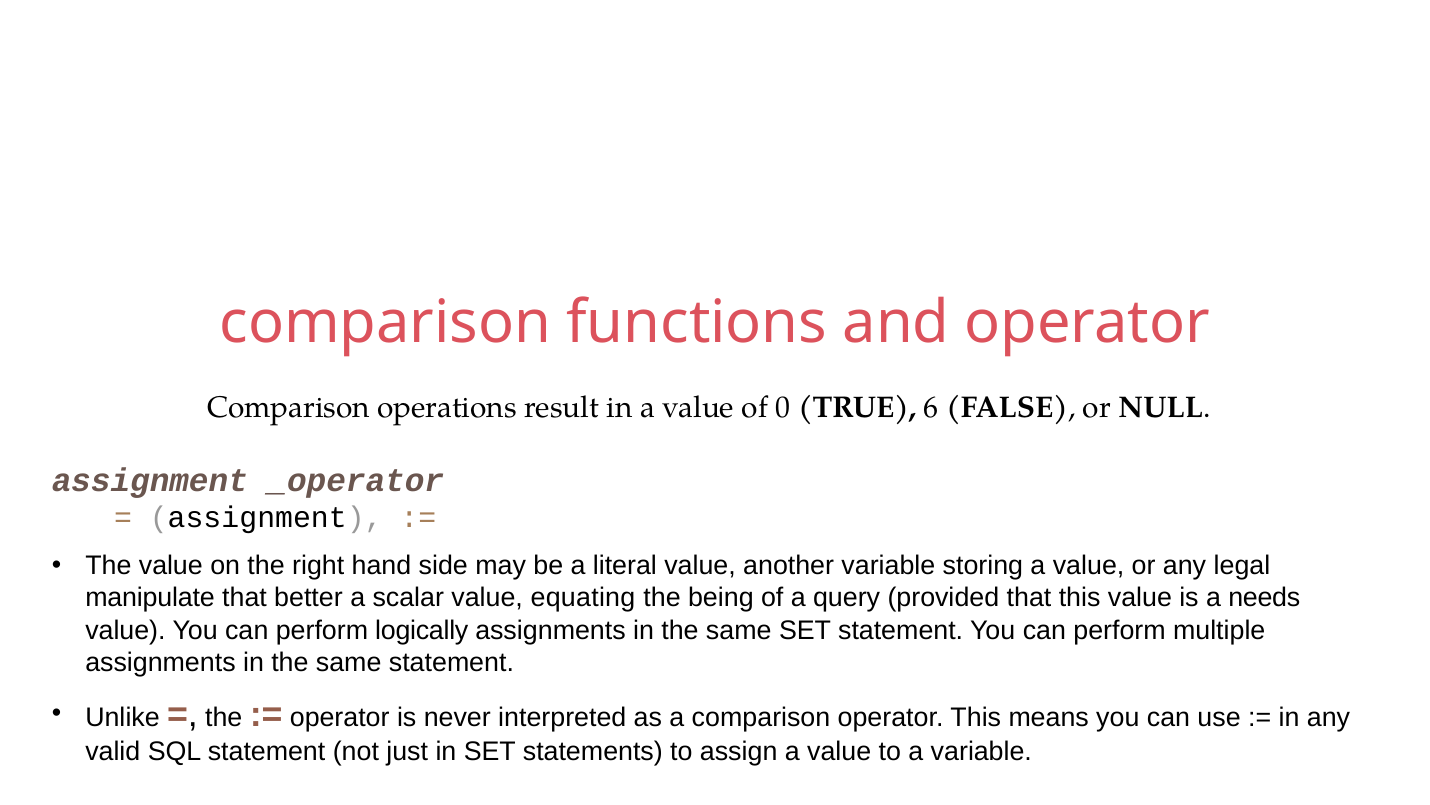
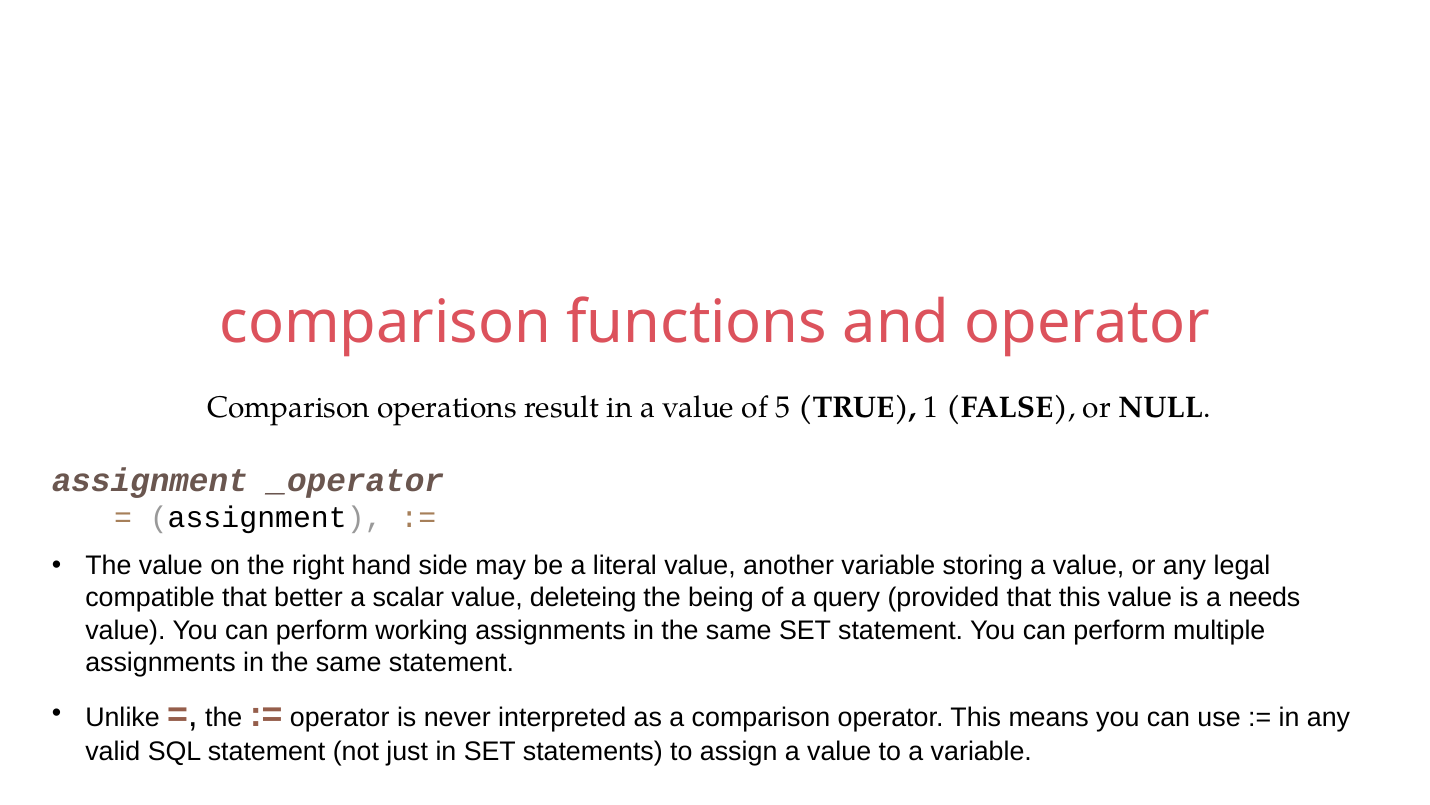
0: 0 -> 5
6: 6 -> 1
manipulate: manipulate -> compatible
equating: equating -> deleteing
logically: logically -> working
